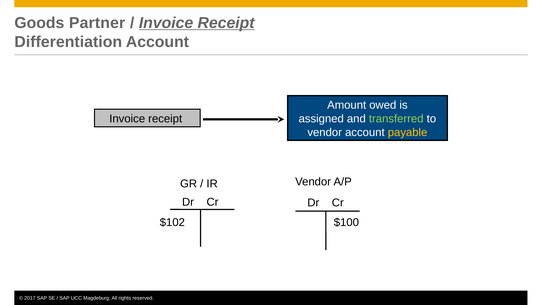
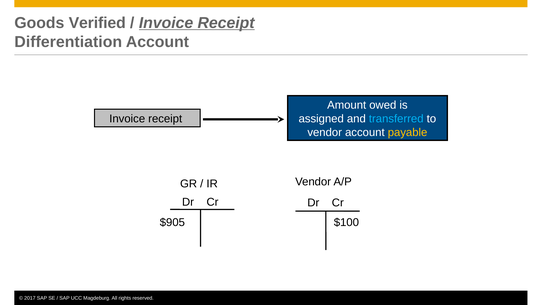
Partner: Partner -> Verified
transferred colour: light green -> light blue
$102: $102 -> $905
